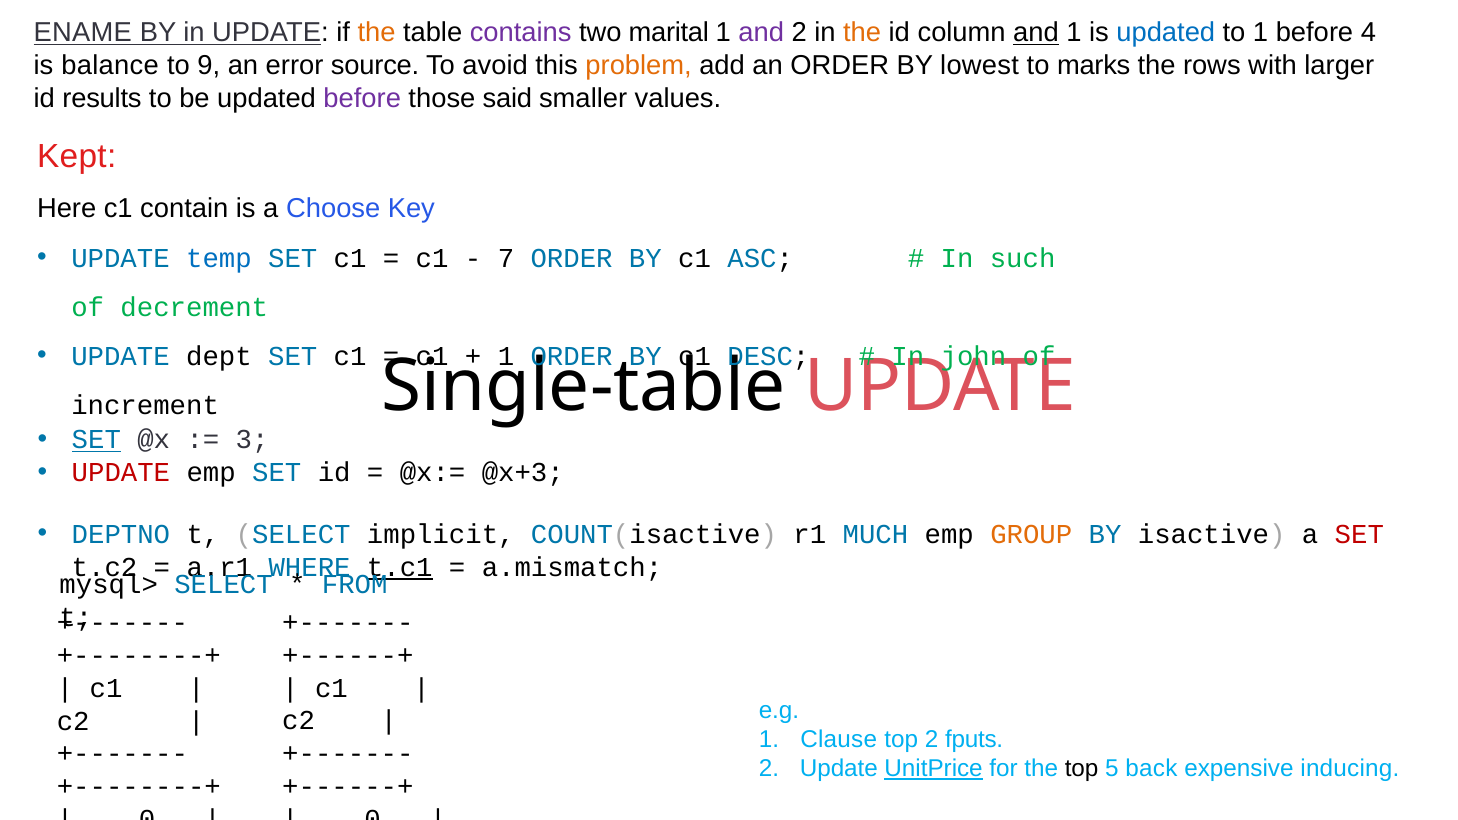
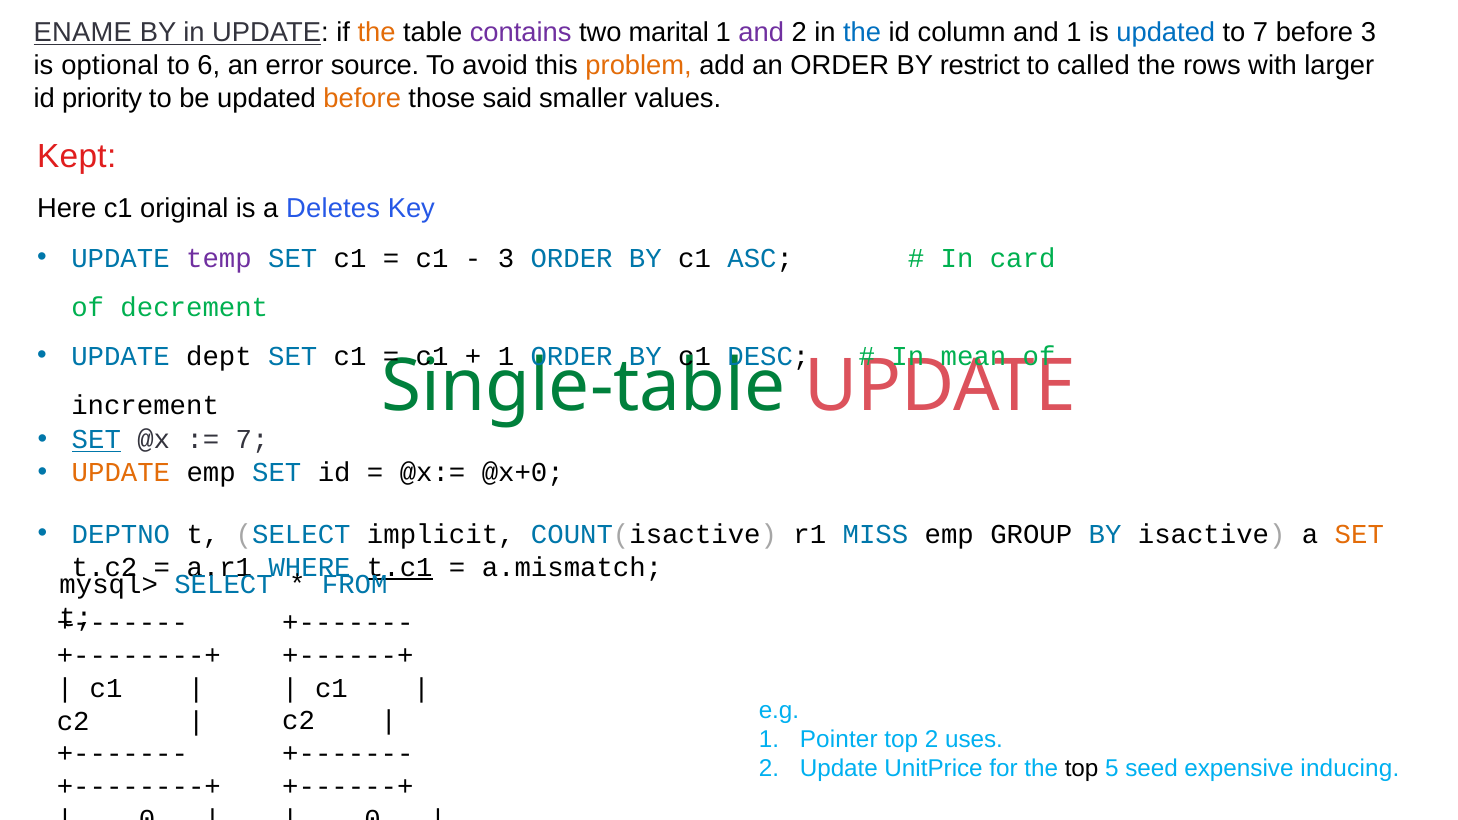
the at (862, 33) colour: orange -> blue
and at (1036, 33) underline: present -> none
to 1: 1 -> 7
before 4: 4 -> 3
balance: balance -> optional
to 9: 9 -> 6
lowest: lowest -> restrict
marks: marks -> called
results: results -> priority
before at (362, 98) colour: purple -> orange
contain: contain -> original
Choose: Choose -> Deletes
temp colour: blue -> purple
7 at (506, 258): 7 -> 3
such: such -> card
john: john -> mean
Single-table colour: black -> green
3 at (252, 440): 3 -> 7
UPDATE at (121, 473) colour: red -> orange
@x+3: @x+3 -> @x+0
MUCH: MUCH -> MISS
GROUP colour: orange -> black
SET at (1359, 534) colour: red -> orange
Clause: Clause -> Pointer
fputs: fputs -> uses
UnitPrice underline: present -> none
back: back -> seed
